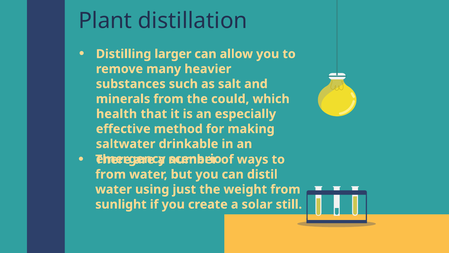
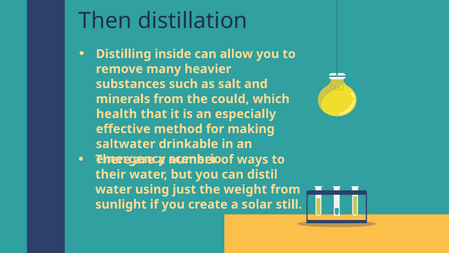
Plant: Plant -> Then
larger: larger -> inside
from at (111, 174): from -> their
